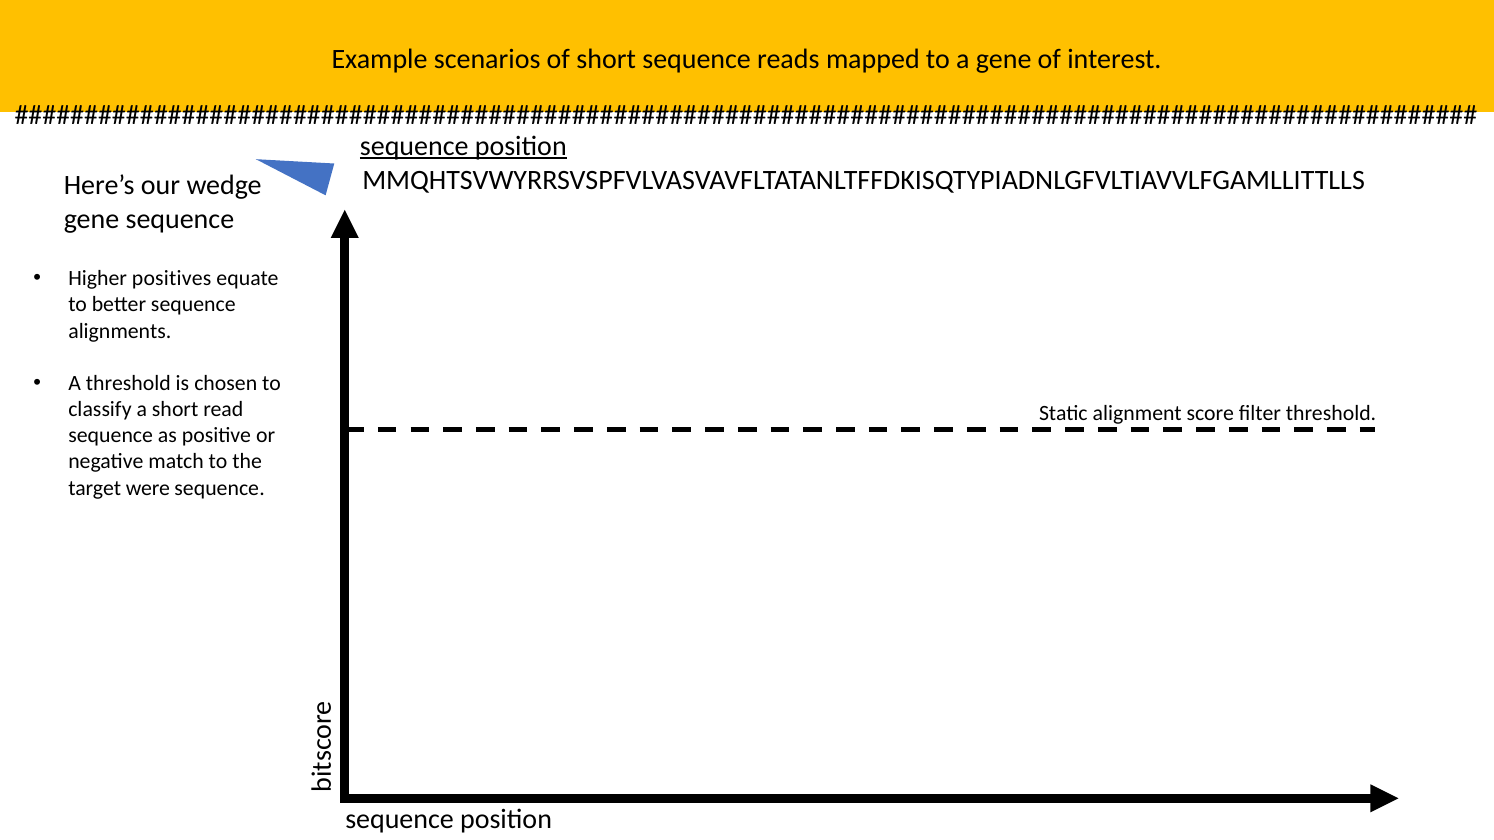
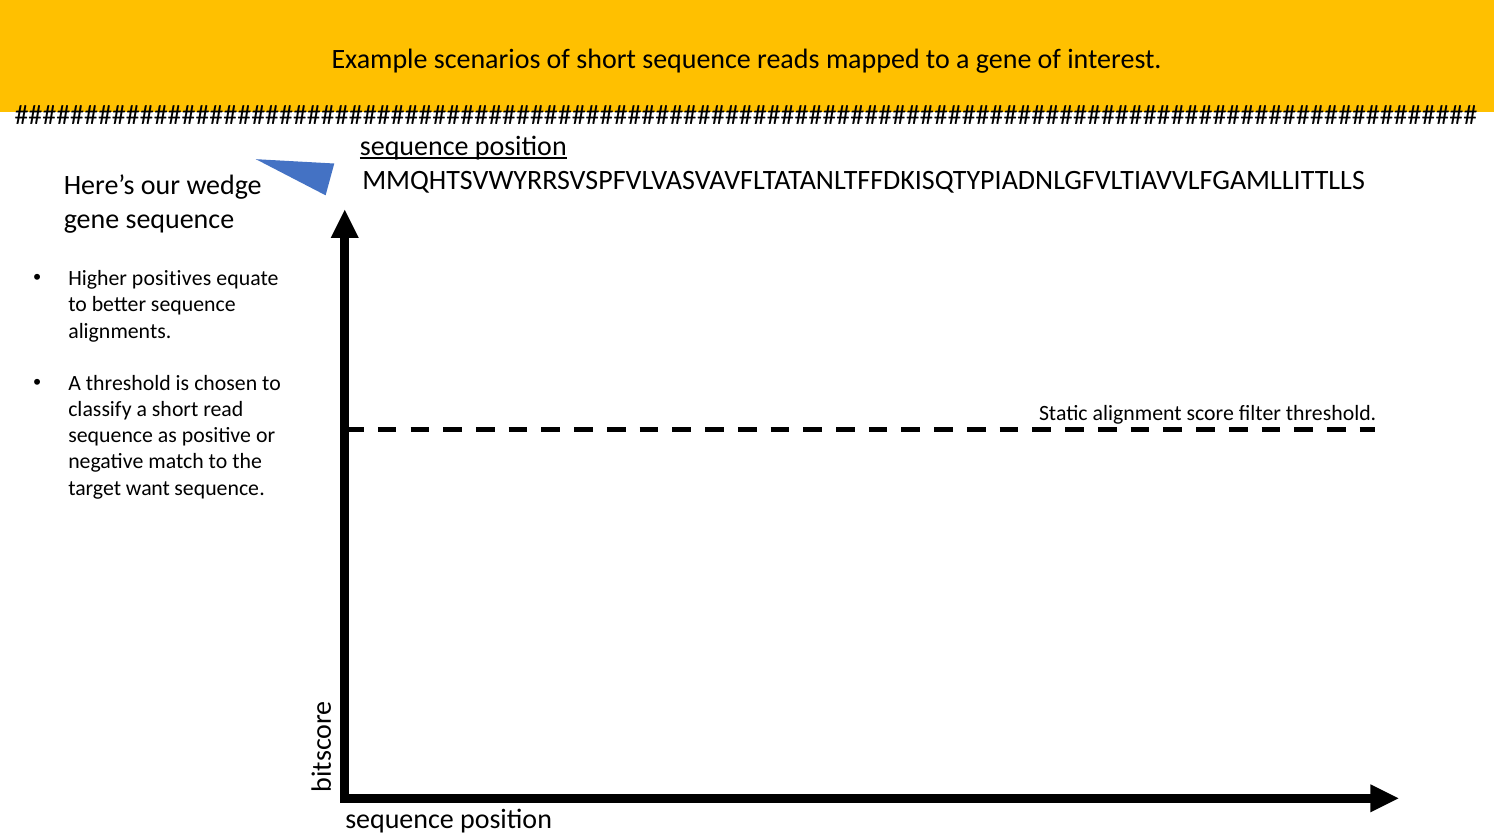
were: were -> want
